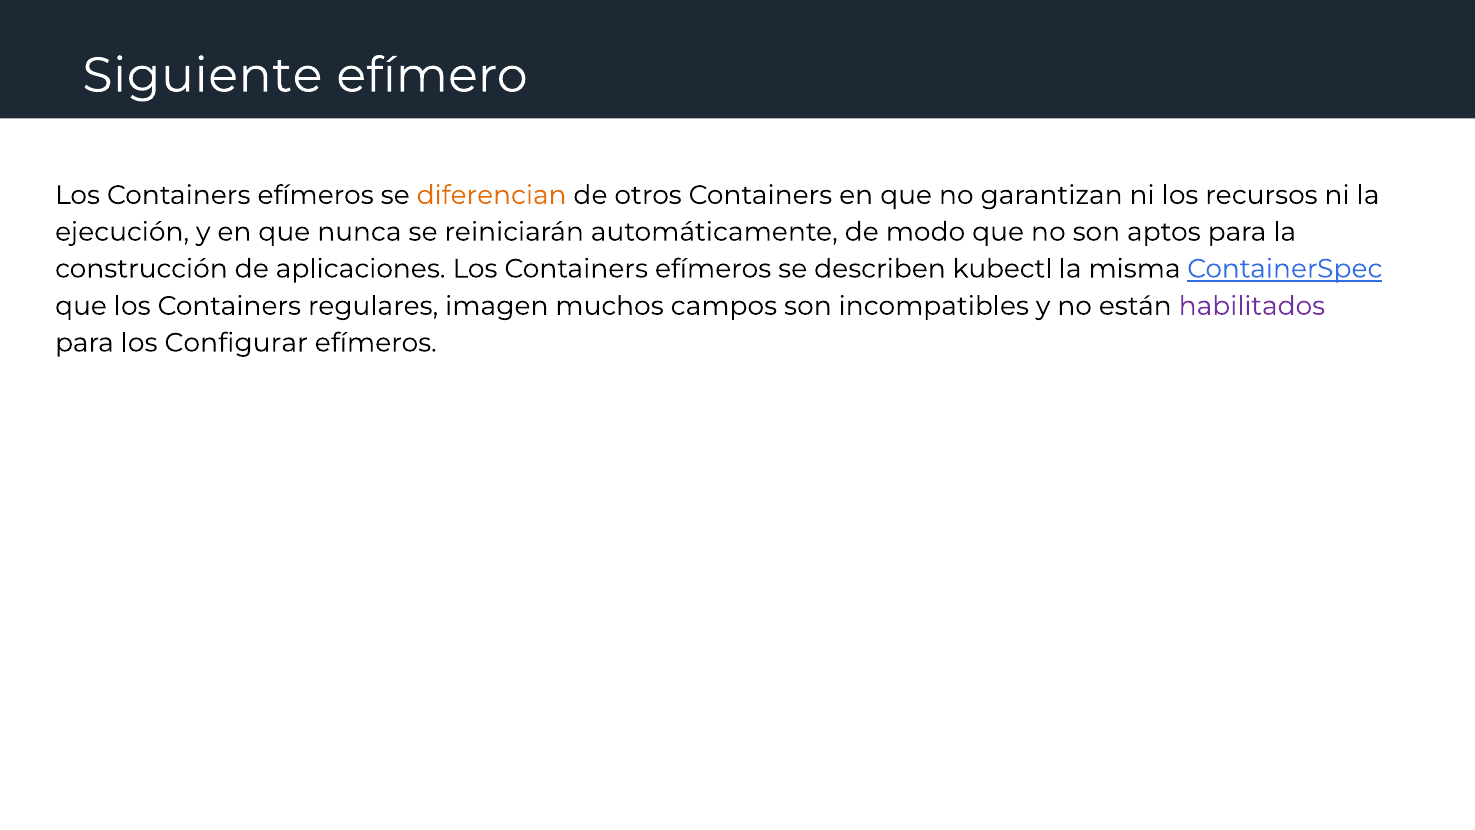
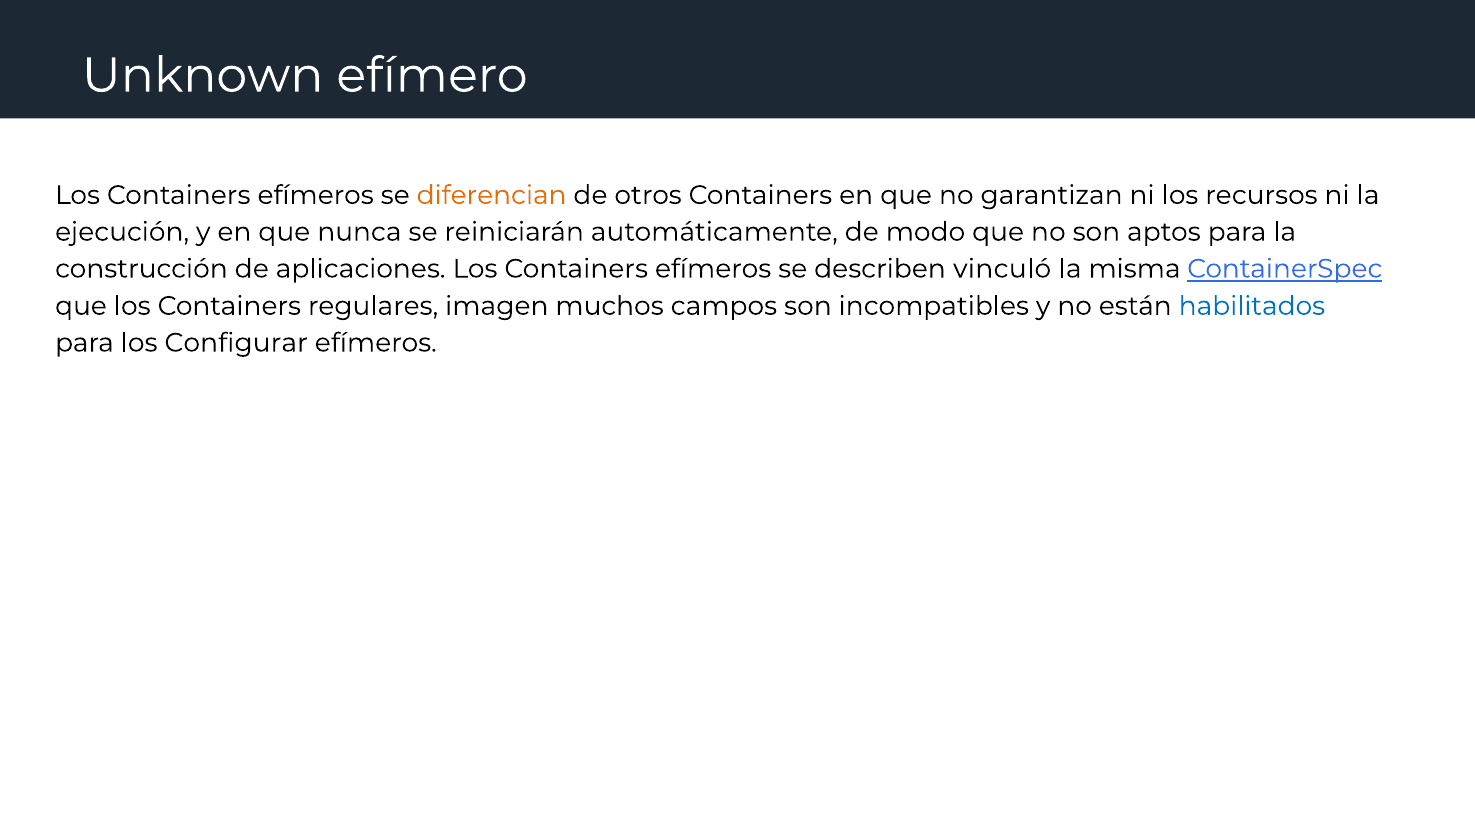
Siguiente: Siguiente -> Unknown
kubectl: kubectl -> vinculó
habilitados colour: purple -> blue
